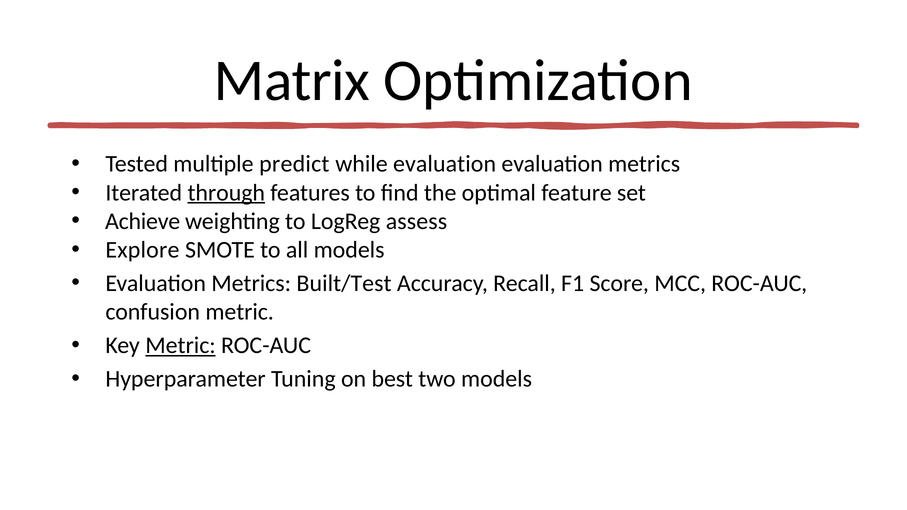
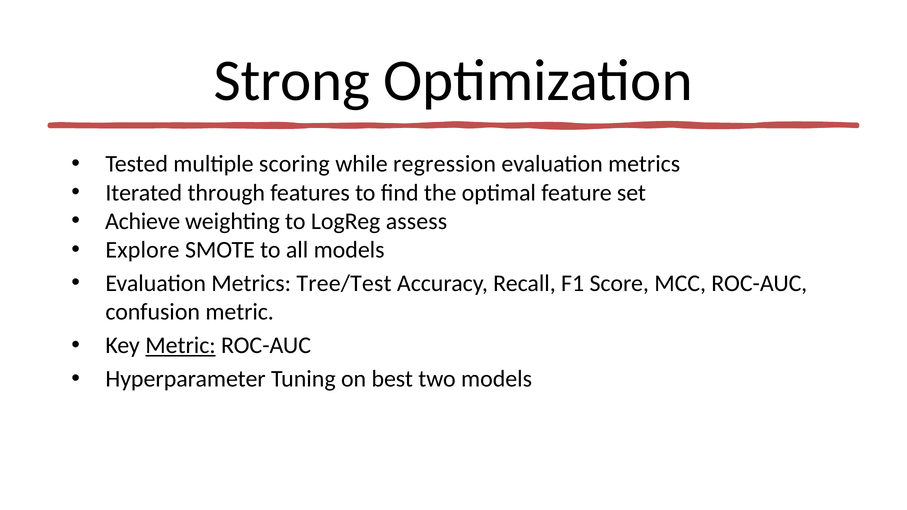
Matrix: Matrix -> Strong
predict: predict -> scoring
while evaluation: evaluation -> regression
through underline: present -> none
Built/Test: Built/Test -> Tree/Test
